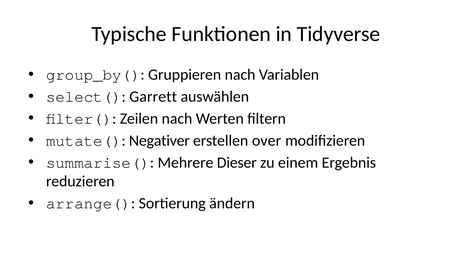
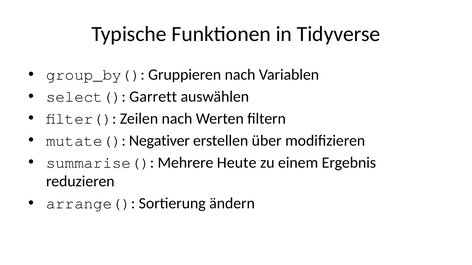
over: over -> über
Dieser: Dieser -> Heute
